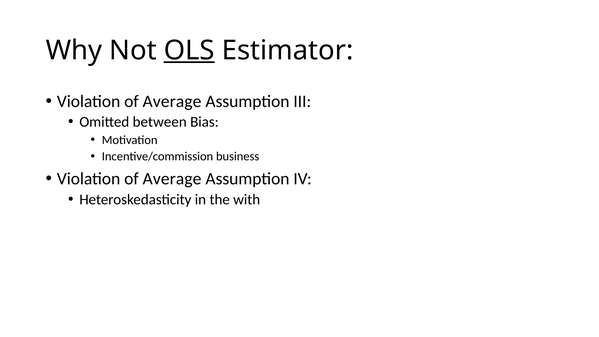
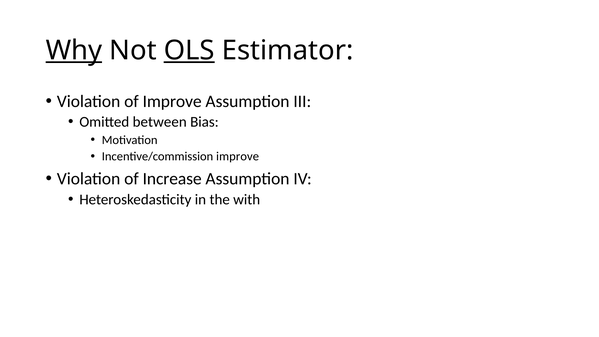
Why underline: none -> present
Average at (172, 101): Average -> Improve
Incentive/commission business: business -> improve
Average at (172, 179): Average -> Increase
